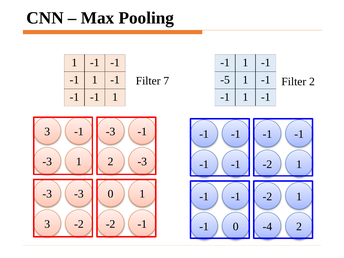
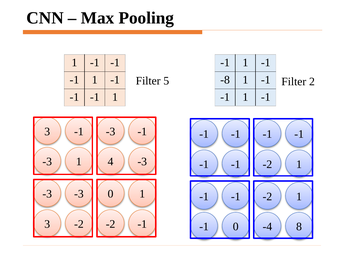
-5: -5 -> -8
7: 7 -> 5
1 2: 2 -> 4
-4 2: 2 -> 8
